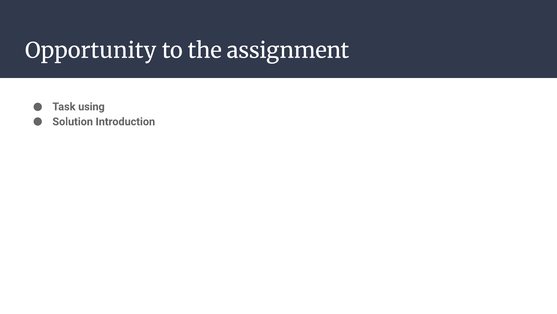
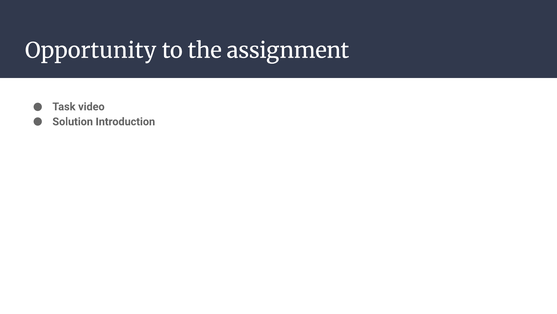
using: using -> video
